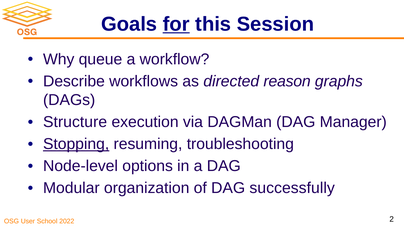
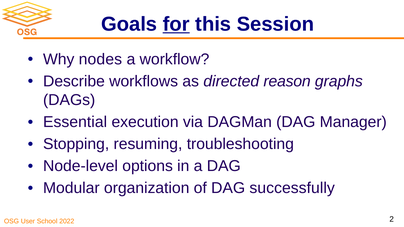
queue: queue -> nodes
Structure: Structure -> Essential
Stopping underline: present -> none
